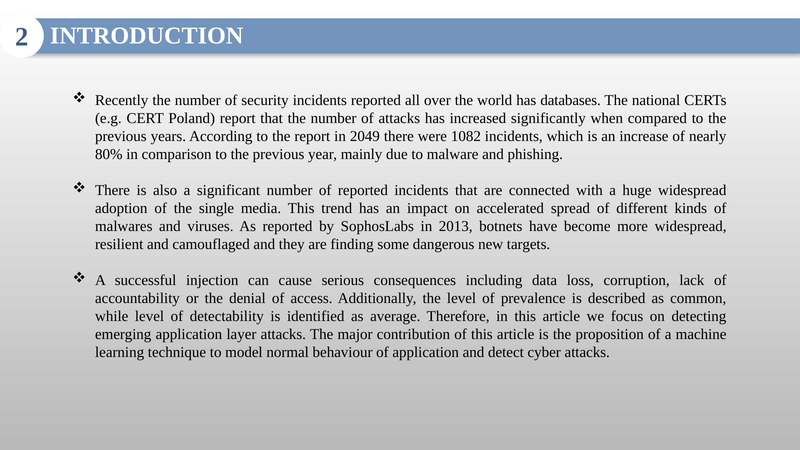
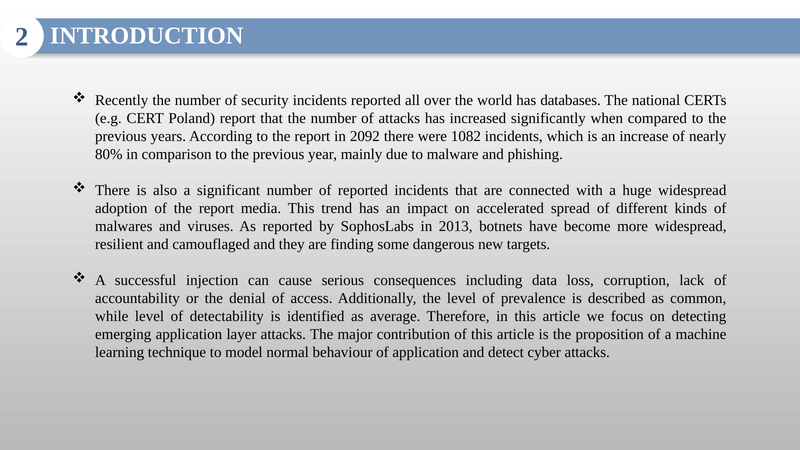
2049: 2049 -> 2092
of the single: single -> report
